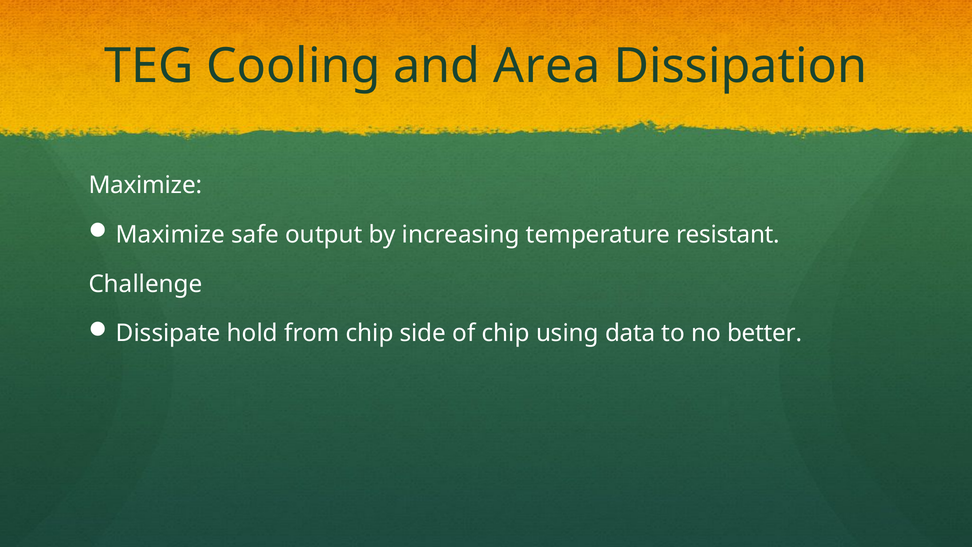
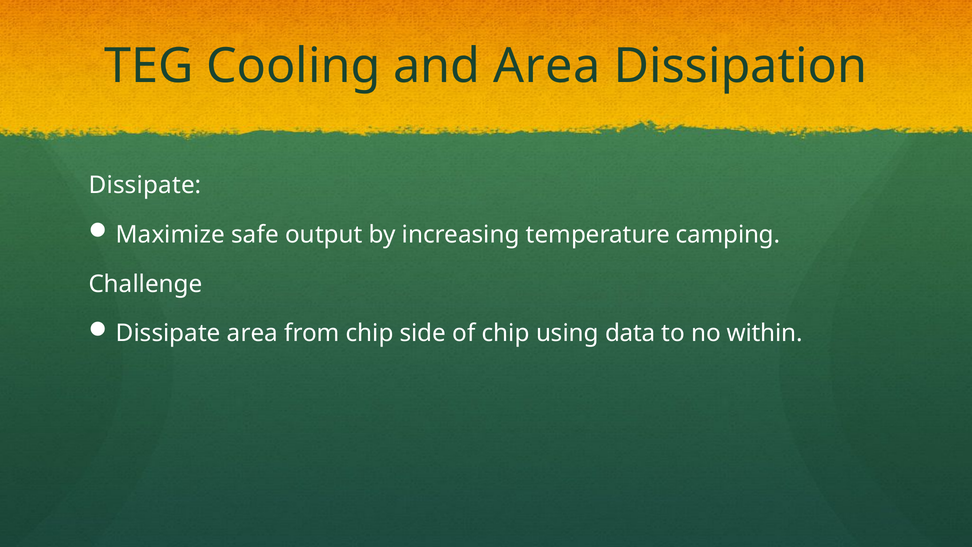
Maximize at (145, 185): Maximize -> Dissipate
resistant: resistant -> camping
Dissipate hold: hold -> area
better: better -> within
